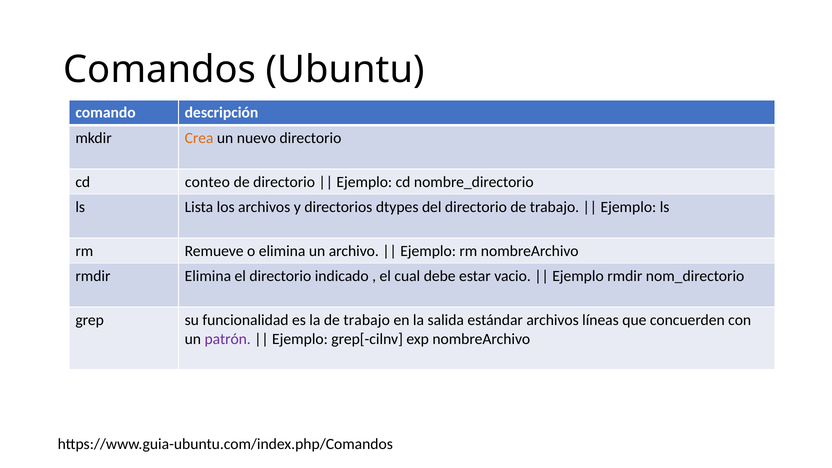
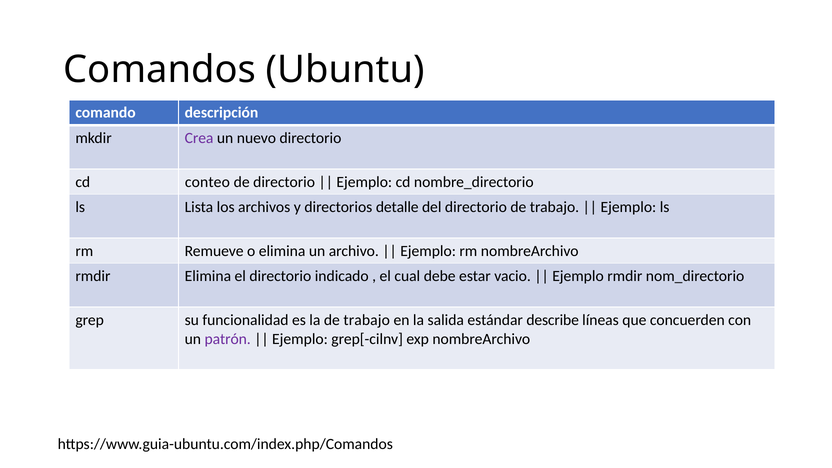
Crea colour: orange -> purple
dtypes: dtypes -> detalle
estándar archivos: archivos -> describe
